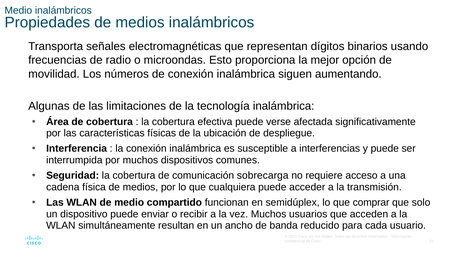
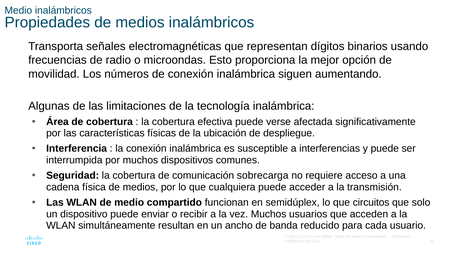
comprar: comprar -> circuitos
